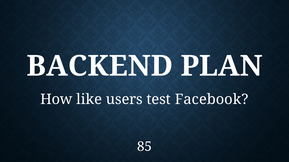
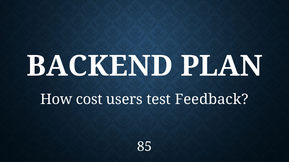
like: like -> cost
Facebook: Facebook -> Feedback
